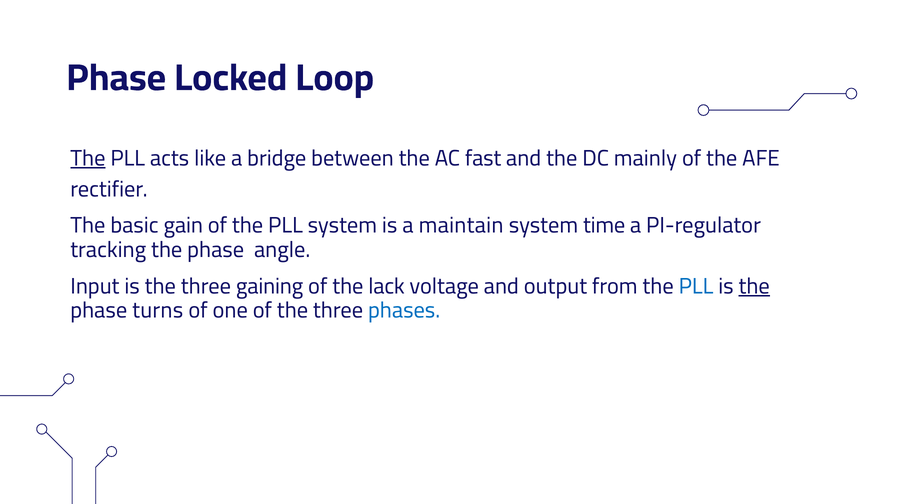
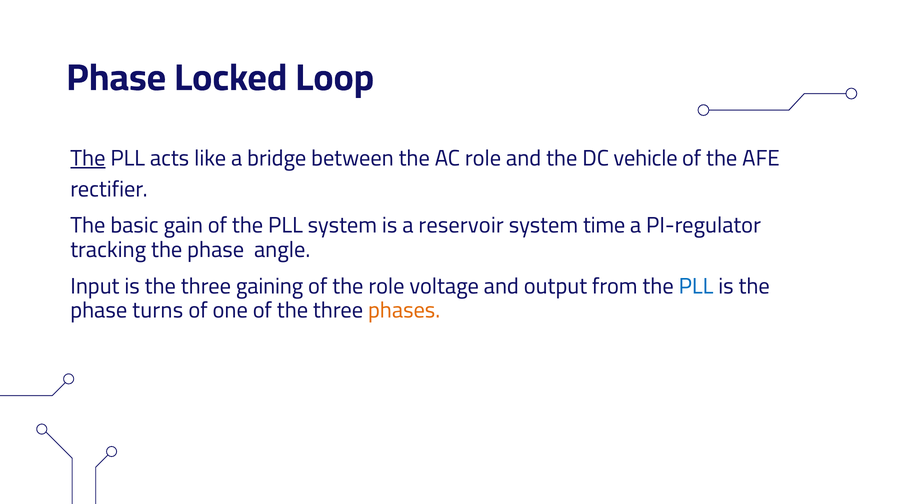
AC fast: fast -> role
mainly: mainly -> vehicle
maintain: maintain -> reservoir
the lack: lack -> role
the at (754, 287) underline: present -> none
phases colour: blue -> orange
